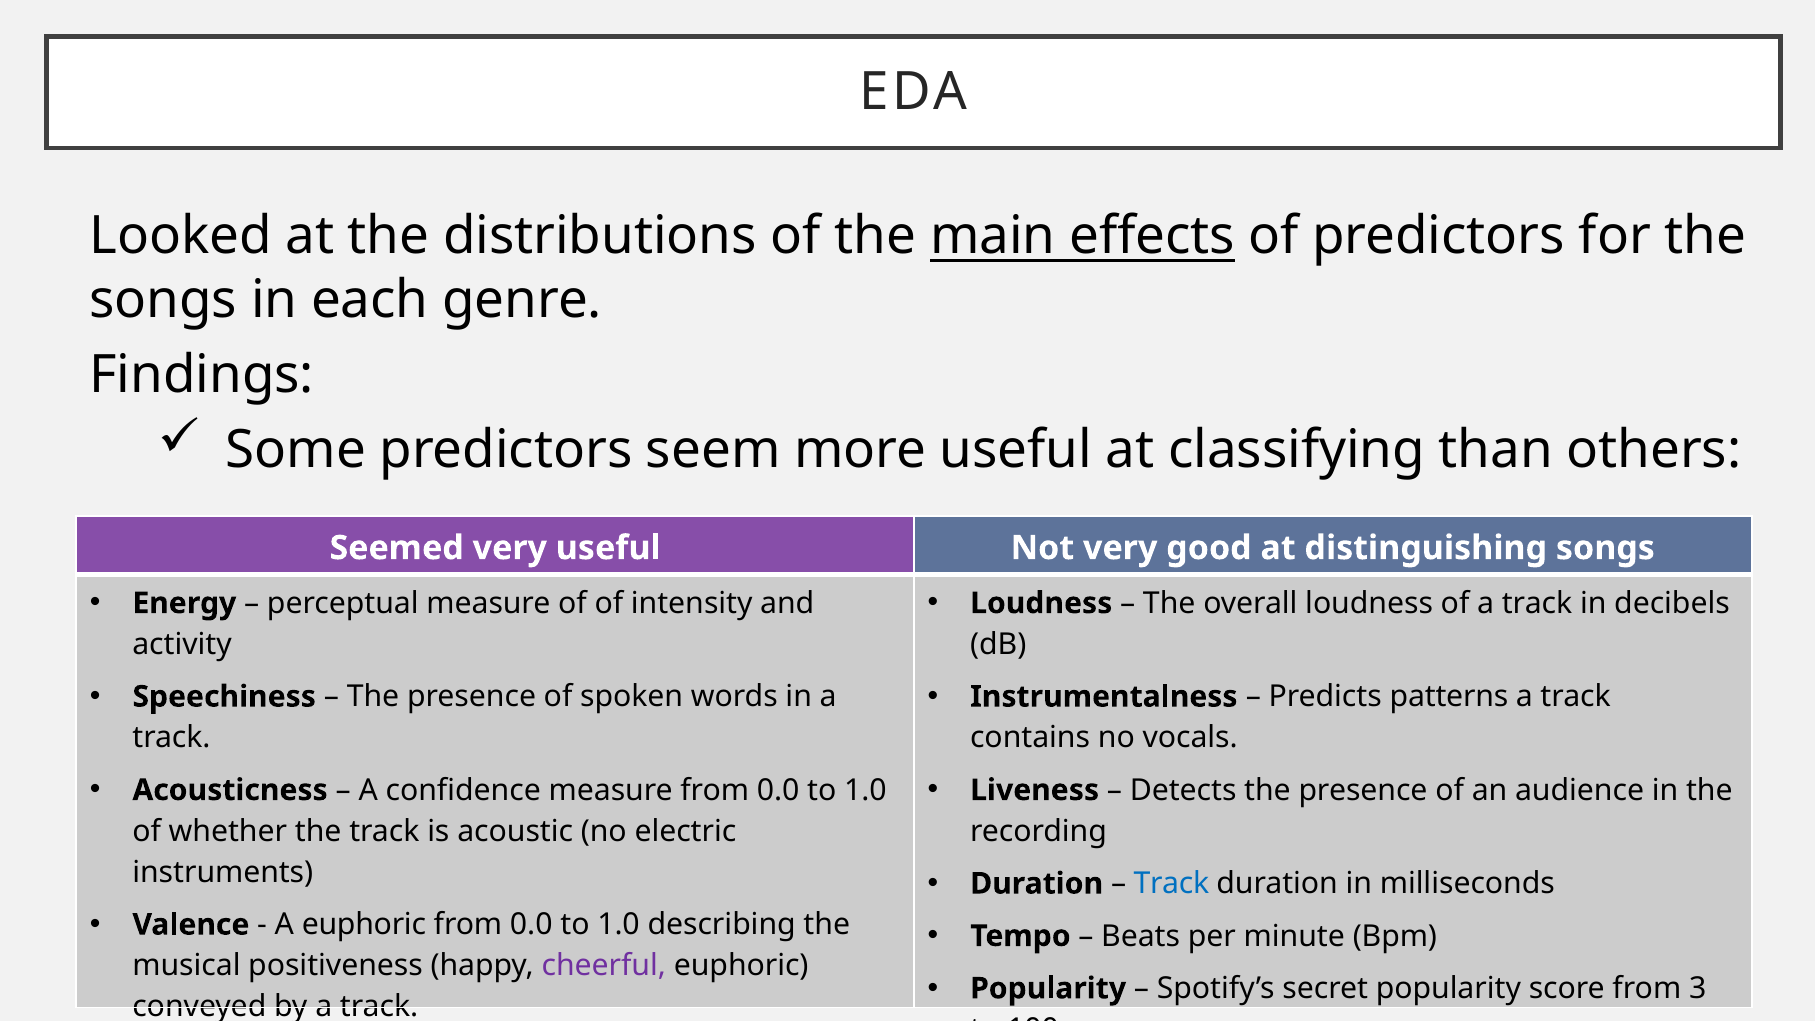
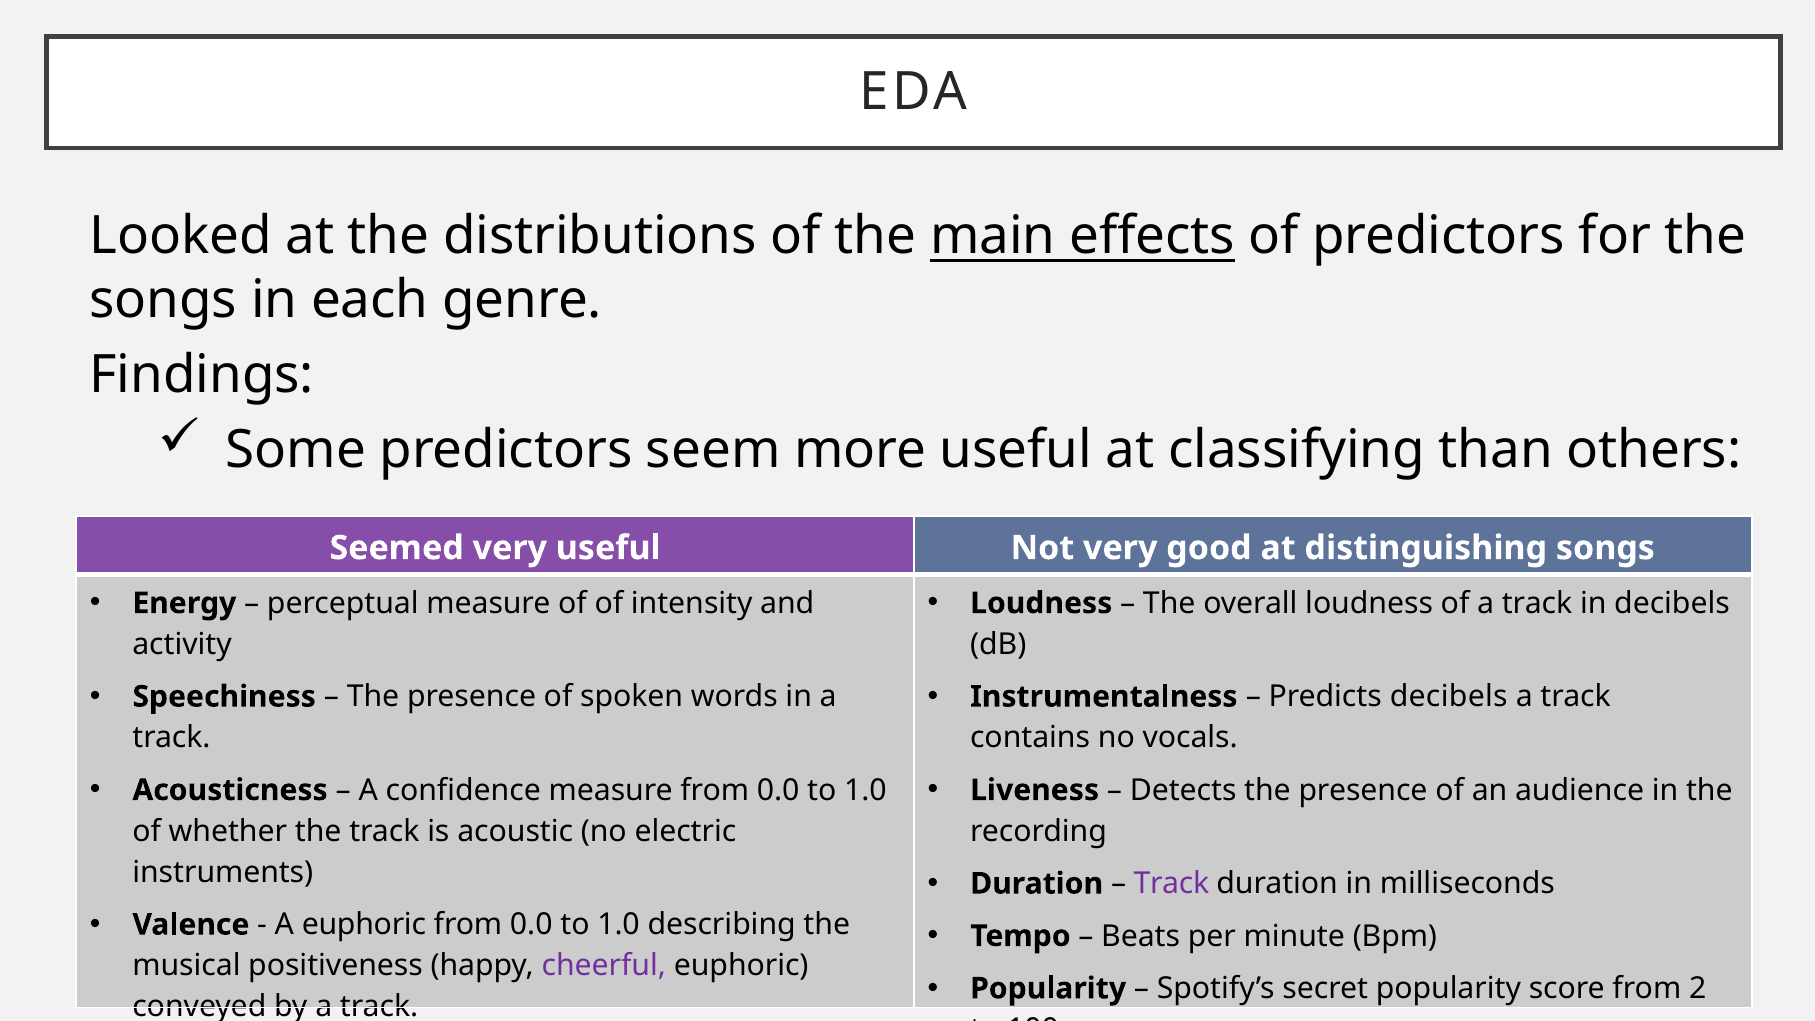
Predicts patterns: patterns -> decibels
Track at (1171, 884) colour: blue -> purple
3: 3 -> 2
